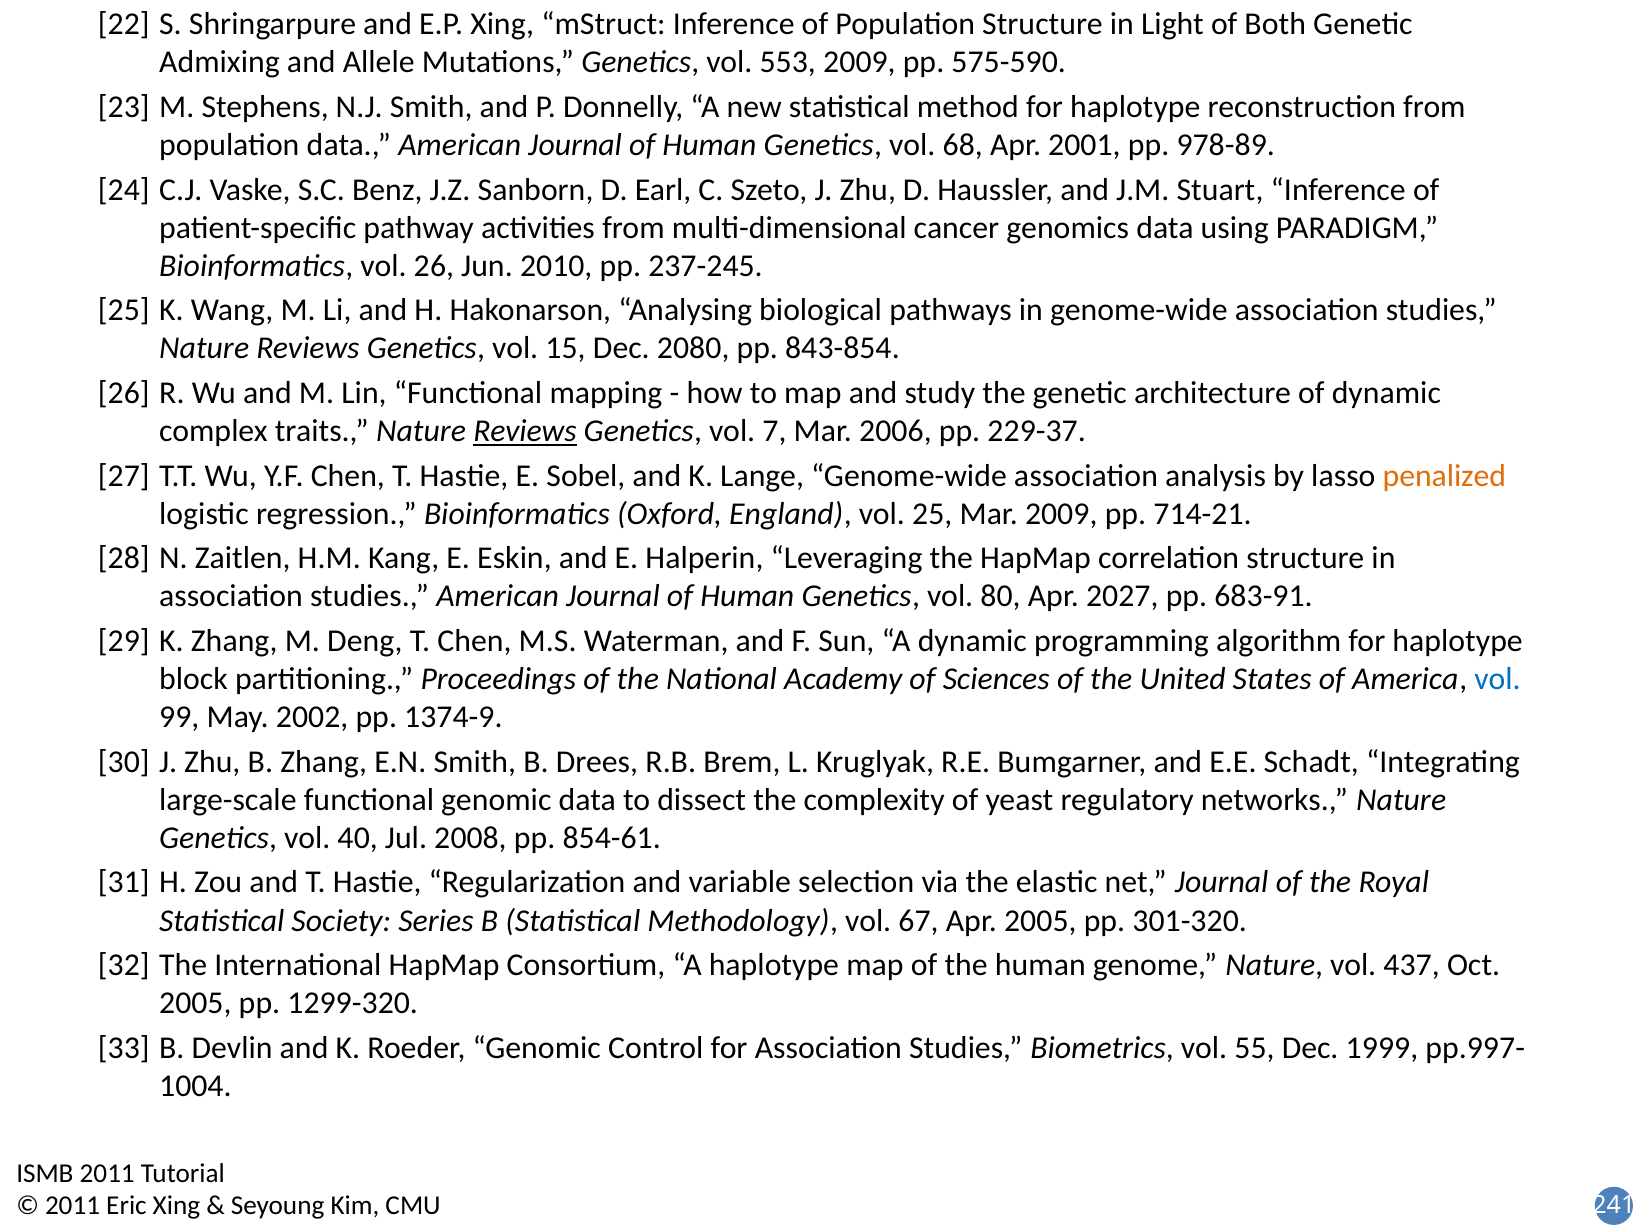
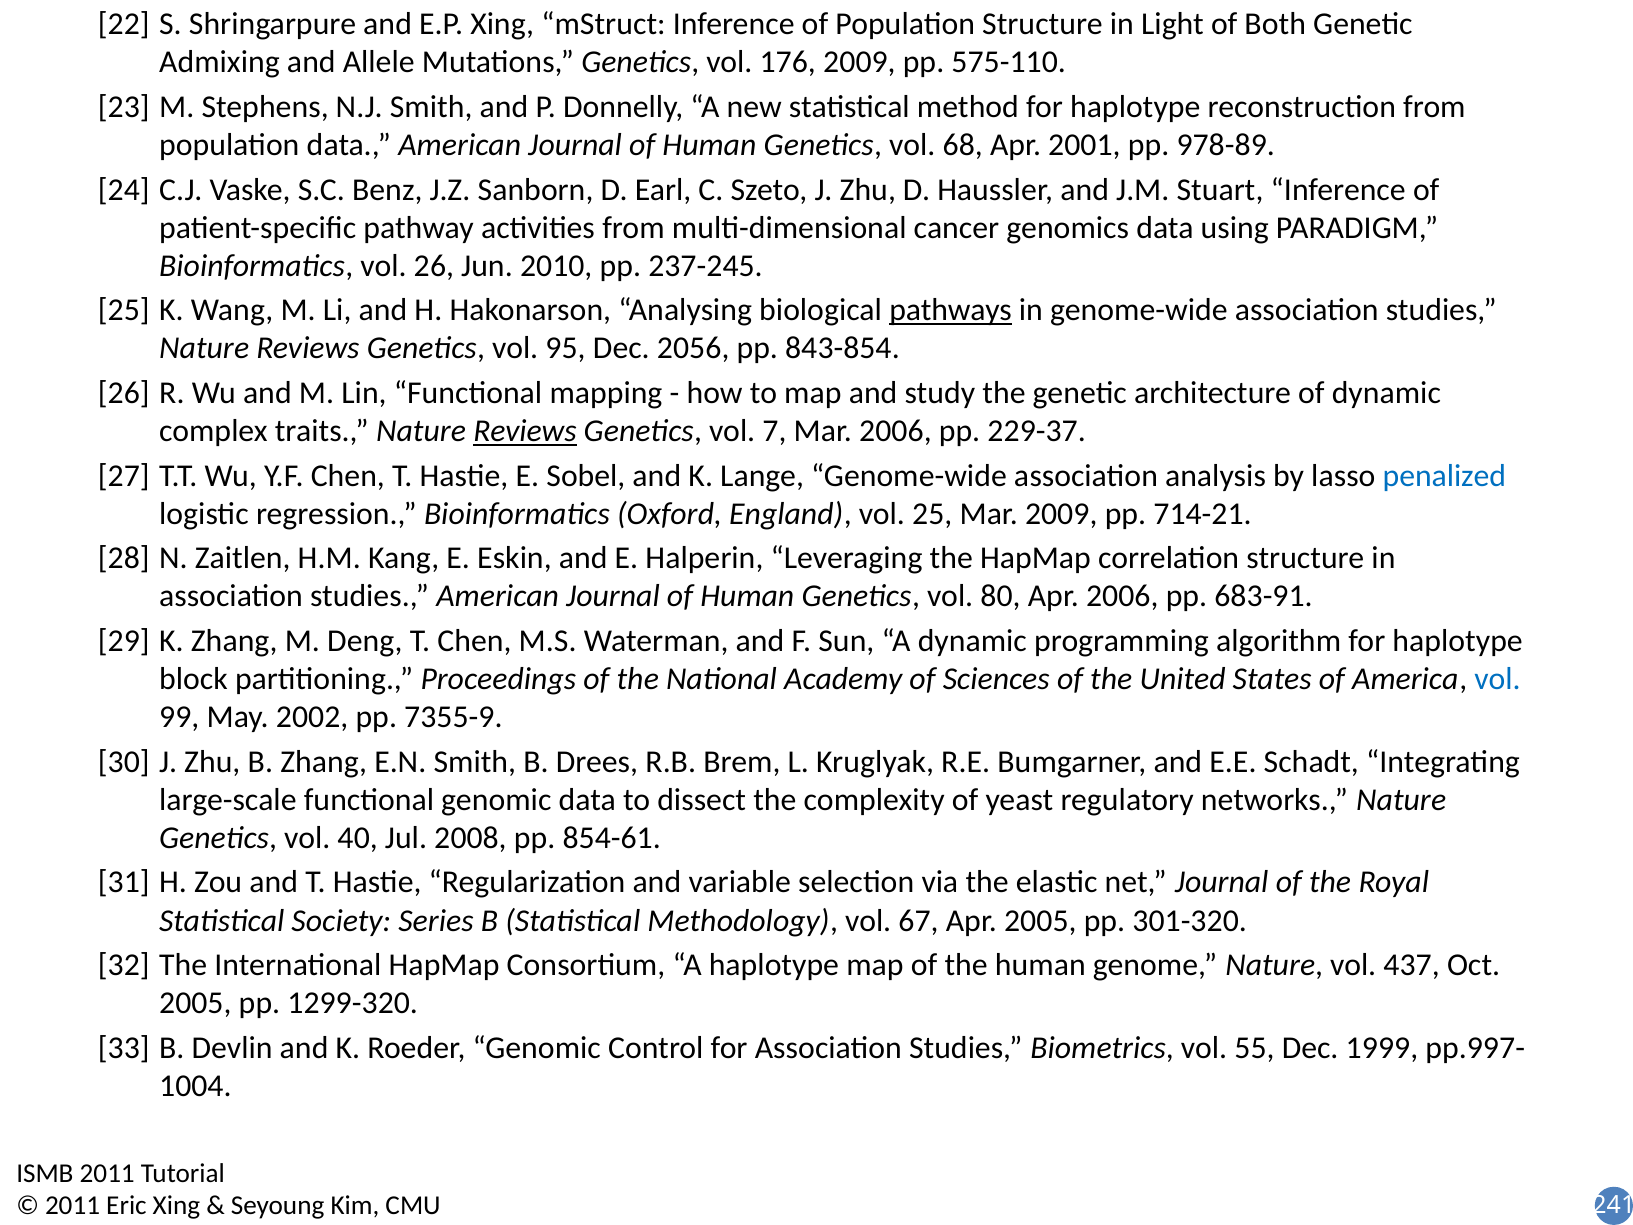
553: 553 -> 176
575-590: 575-590 -> 575-110
pathways underline: none -> present
15: 15 -> 95
2080: 2080 -> 2056
penalized colour: orange -> blue
Apr 2027: 2027 -> 2006
1374-9: 1374-9 -> 7355-9
